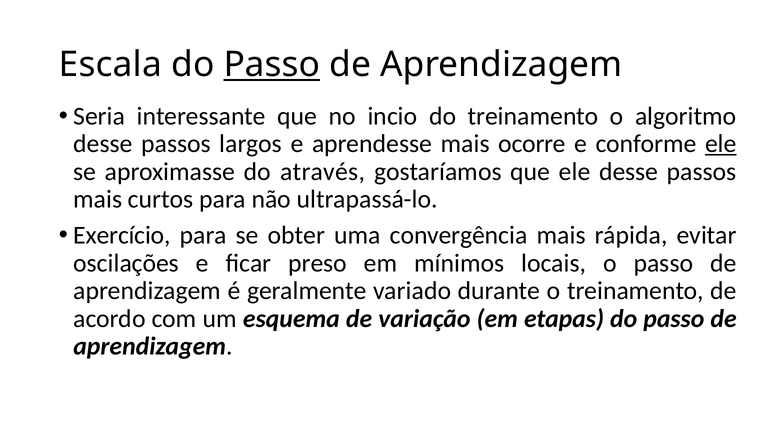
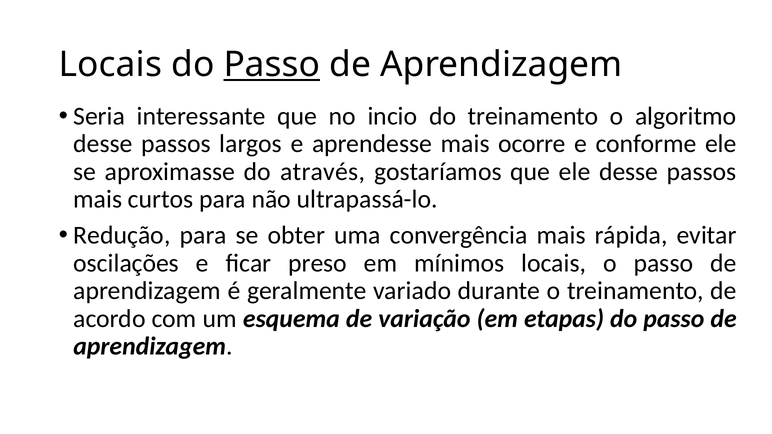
Escala at (110, 65): Escala -> Locais
ele at (721, 144) underline: present -> none
Exercício: Exercício -> Redução
